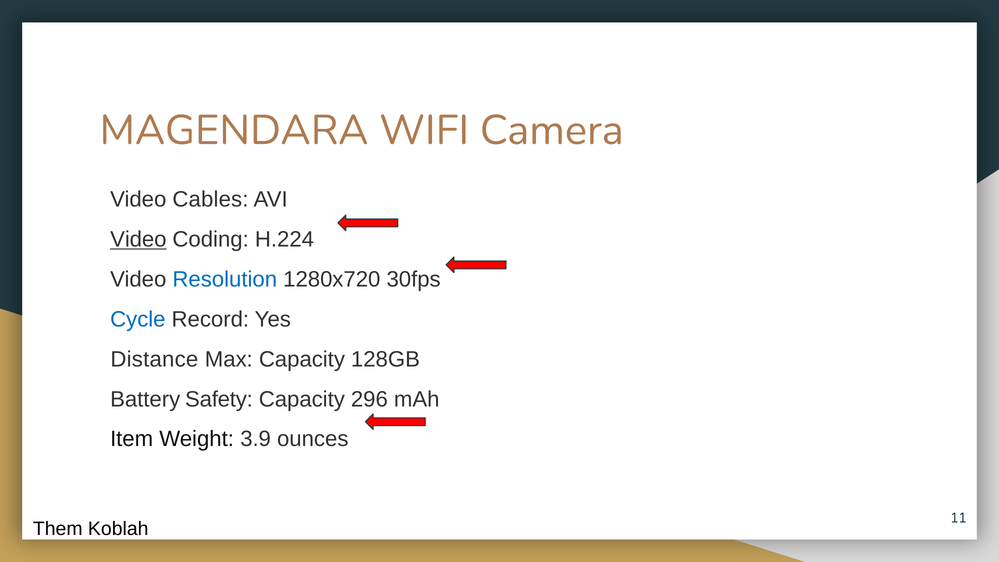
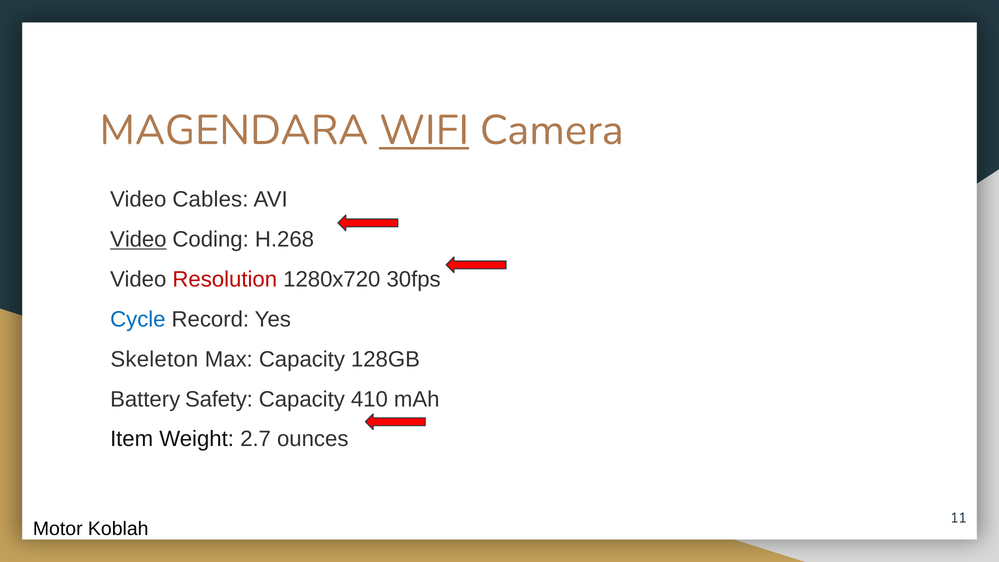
WIFI underline: none -> present
H.224: H.224 -> H.268
Resolution colour: blue -> red
Distance: Distance -> Skeleton
296: 296 -> 410
3.9: 3.9 -> 2.7
Them: Them -> Motor
